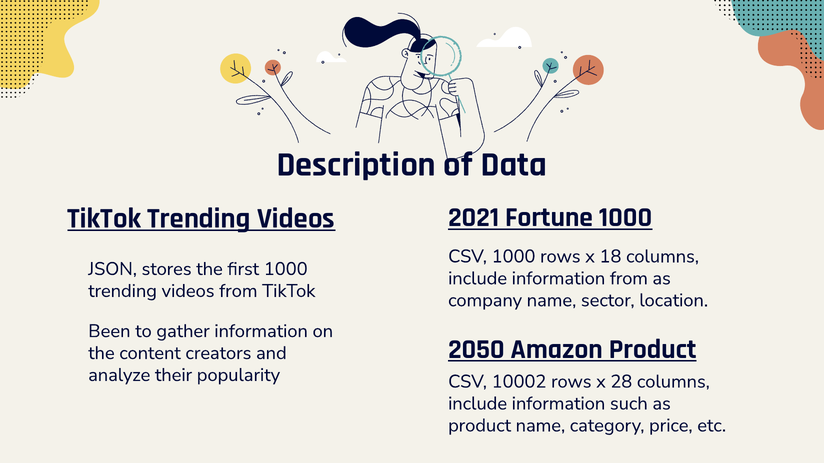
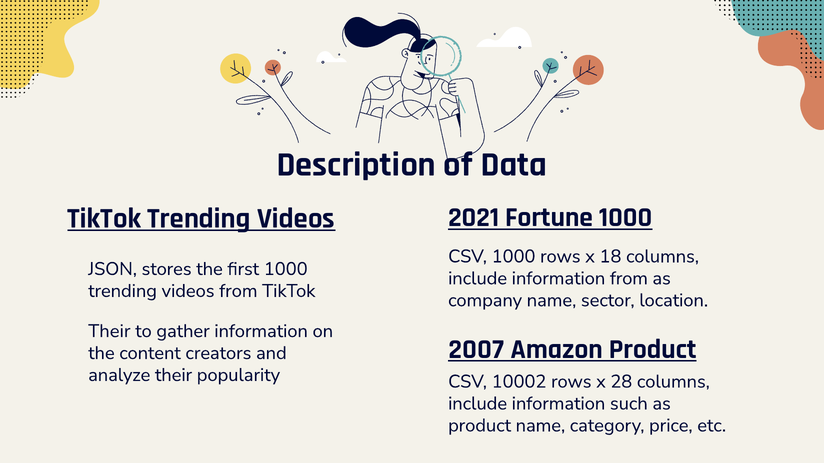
Been at (109, 331): Been -> Their
2050: 2050 -> 2007
